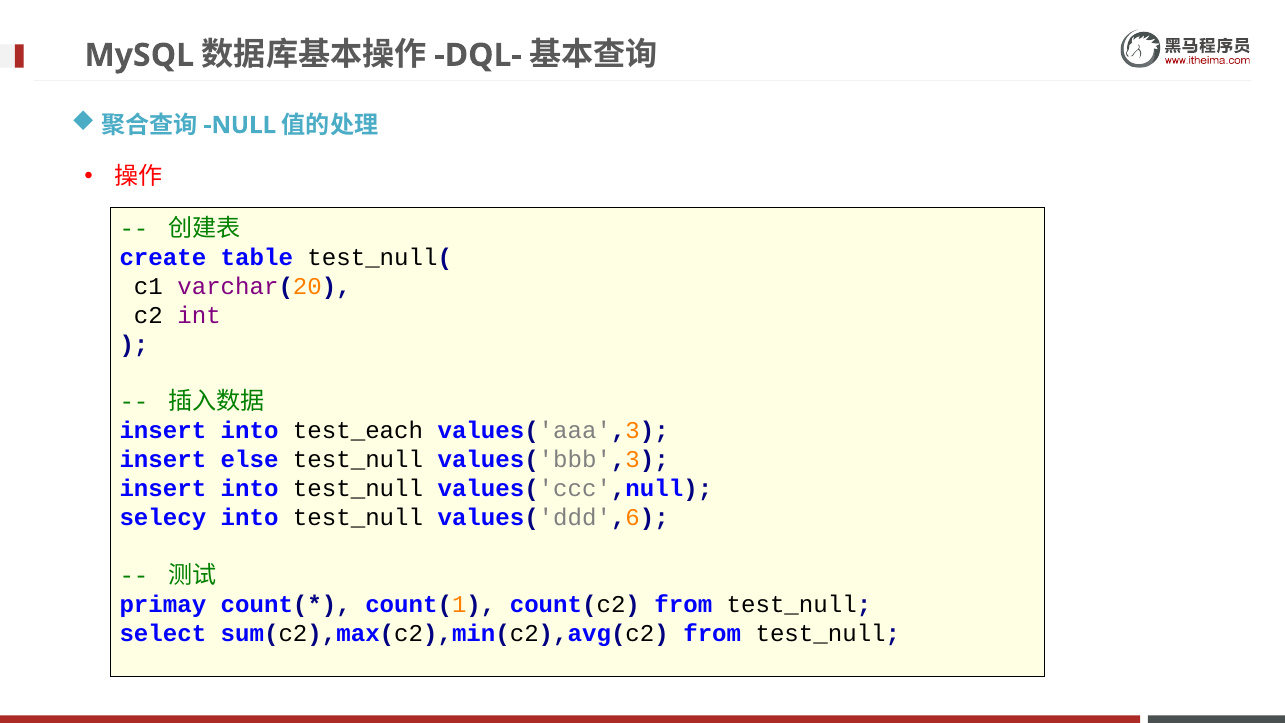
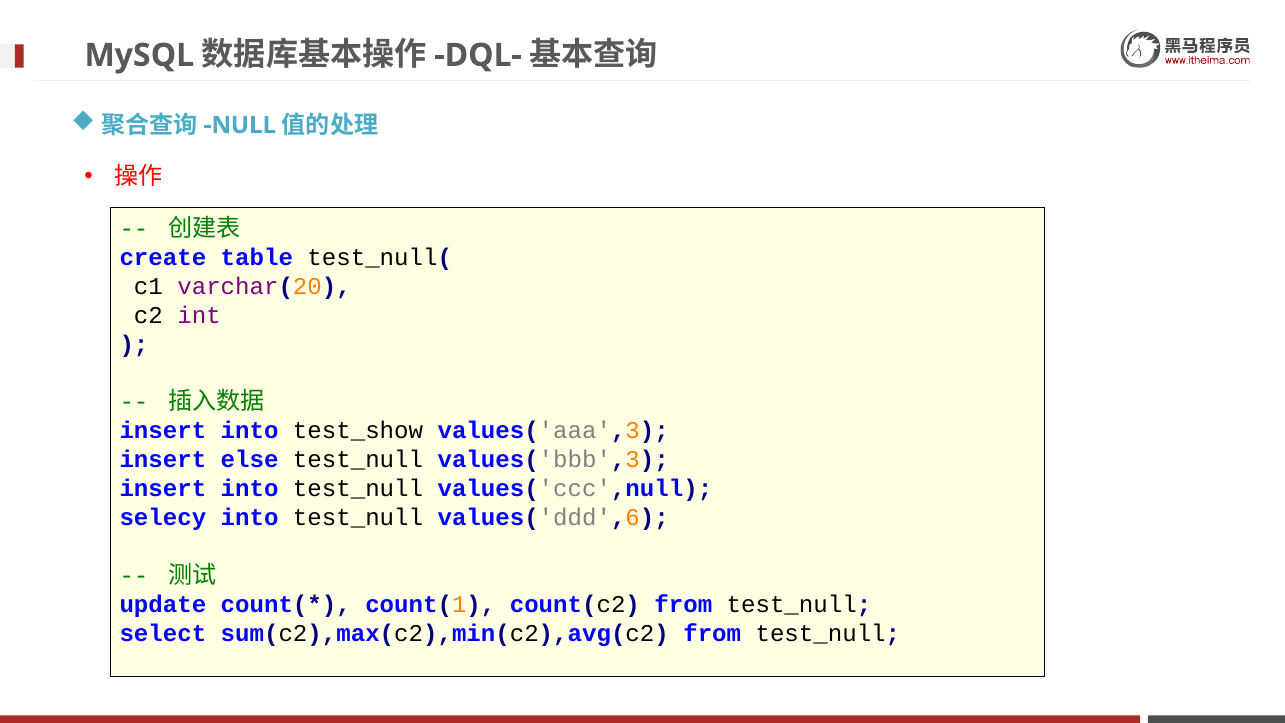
test_each: test_each -> test_show
primay: primay -> update
